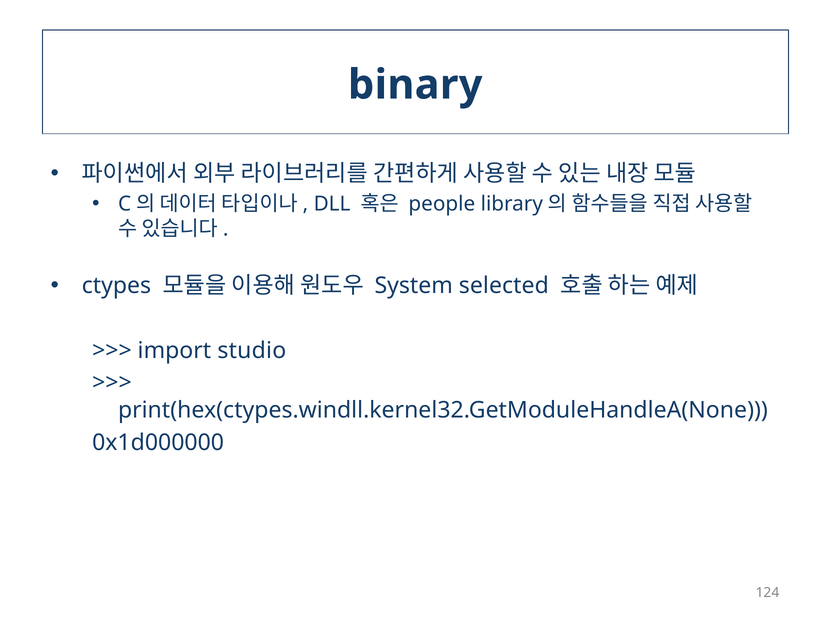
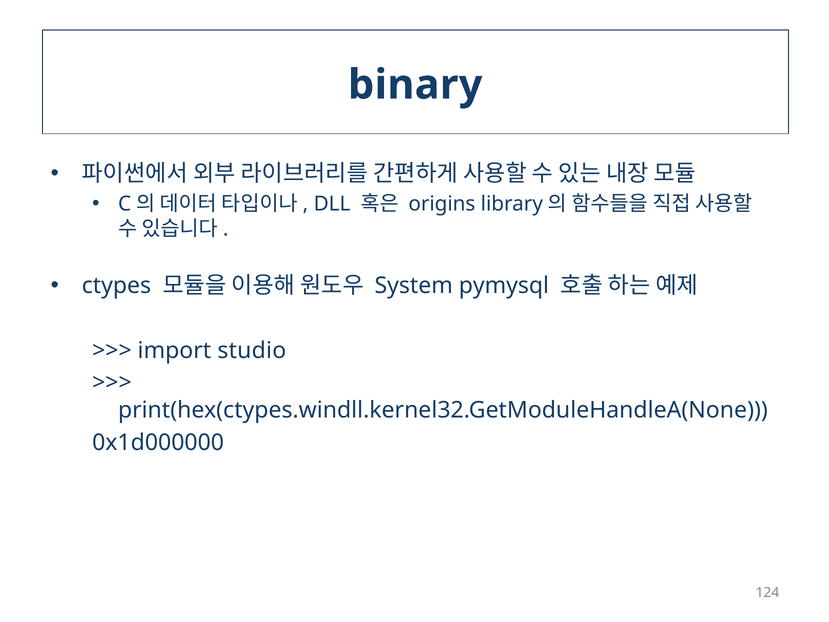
people: people -> origins
selected: selected -> pymysql
